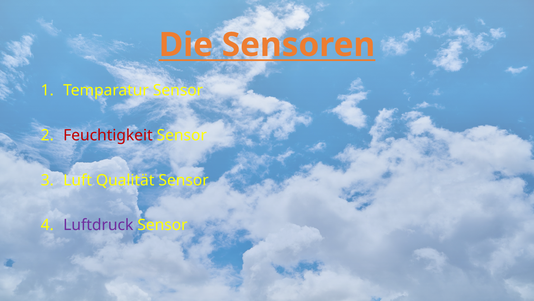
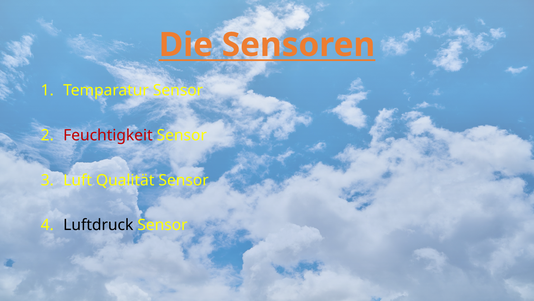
Luftdruck colour: purple -> black
